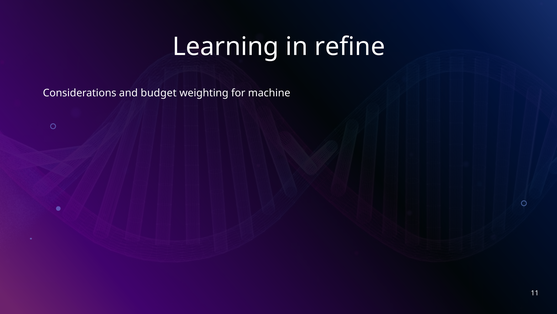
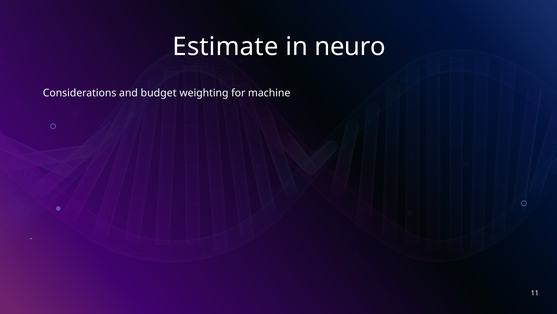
Learning: Learning -> Estimate
refine: refine -> neuro
